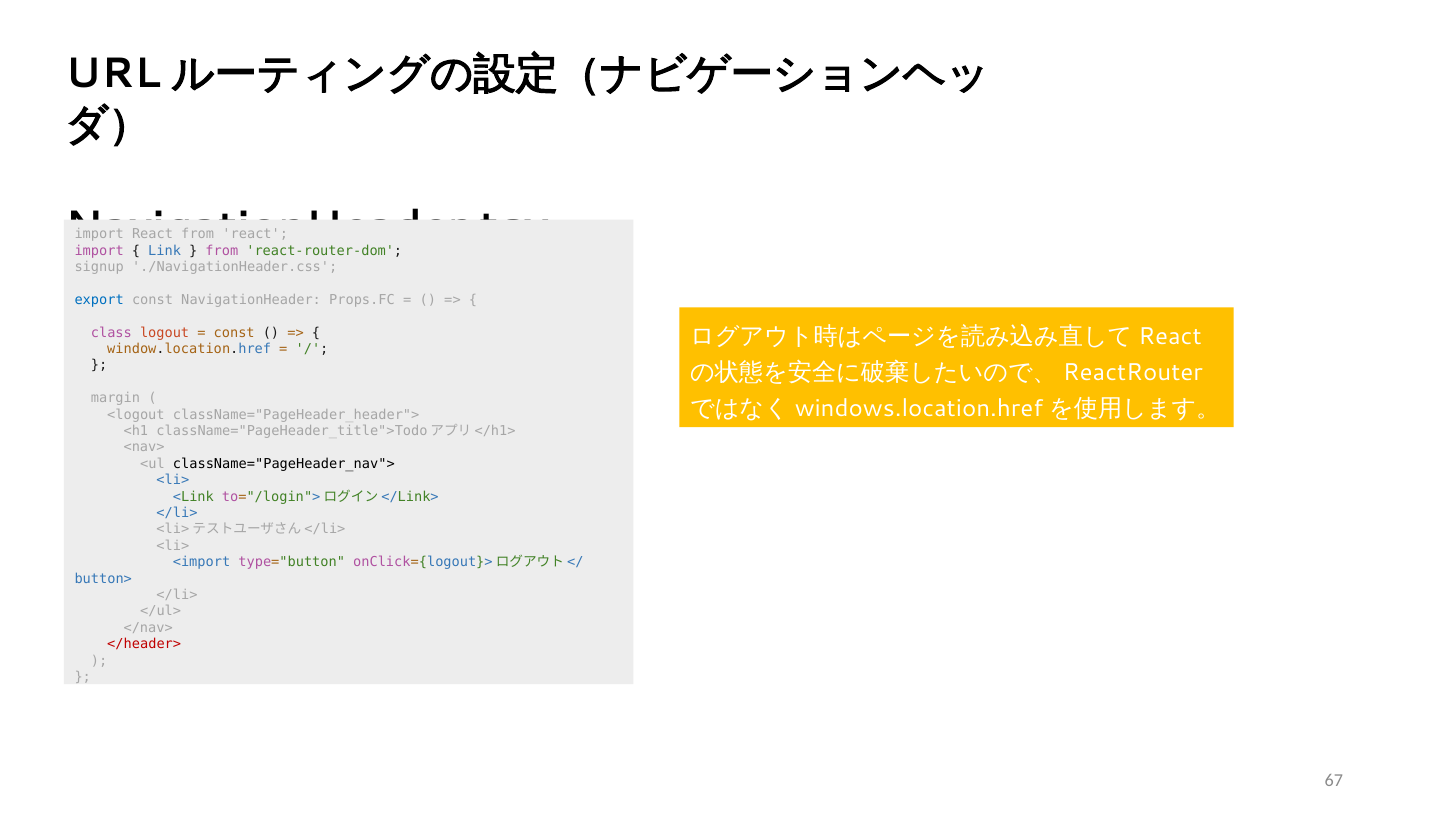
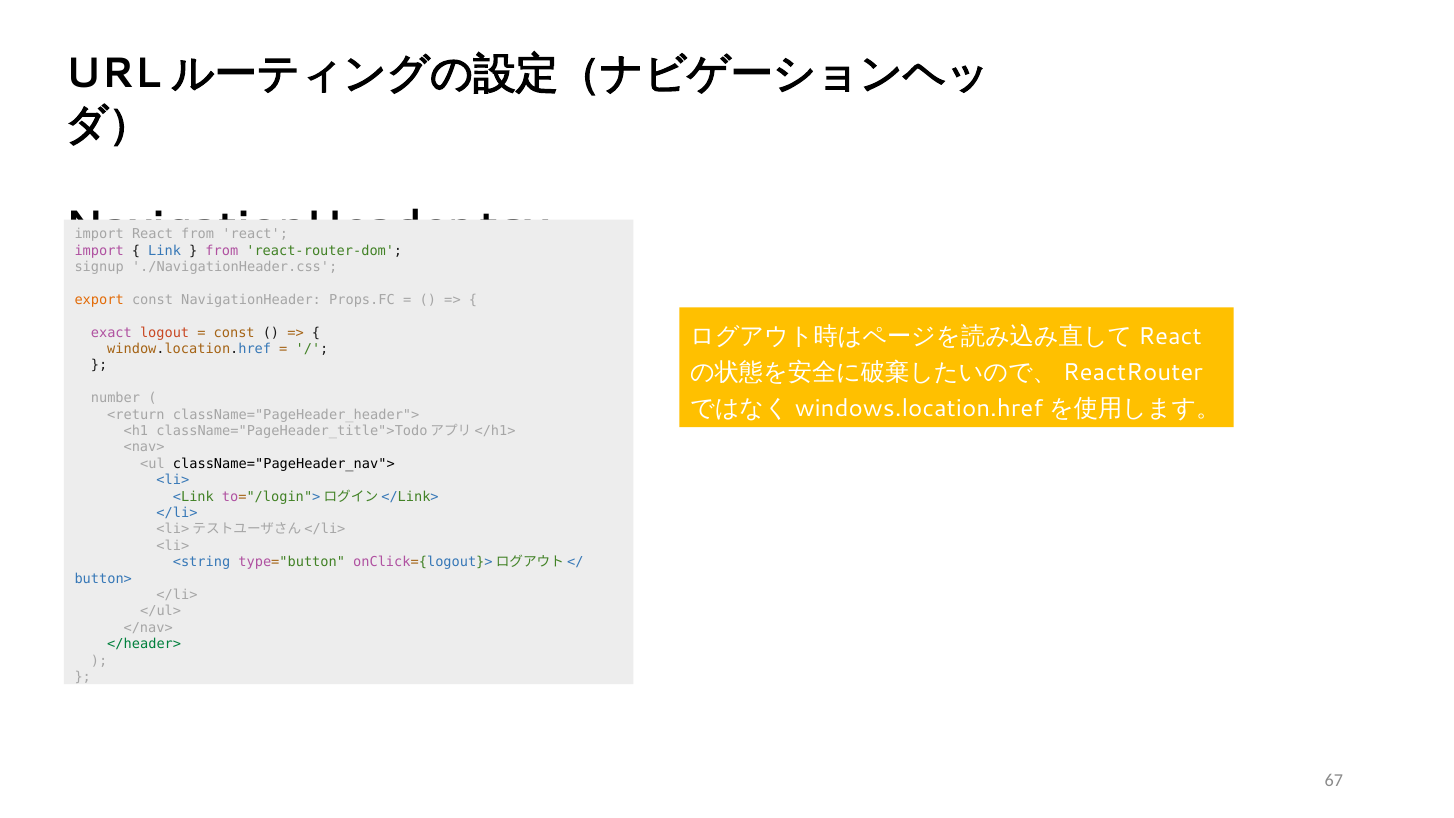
export colour: blue -> orange
class: class -> exact
margin: margin -> number
<logout: <logout -> <return
<import: <import -> <string
</header> colour: red -> green
